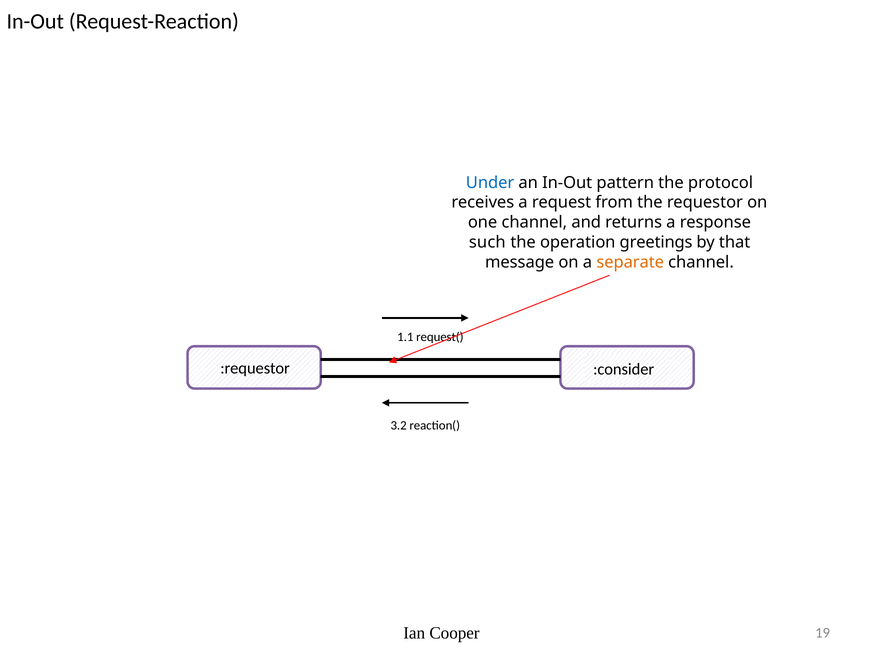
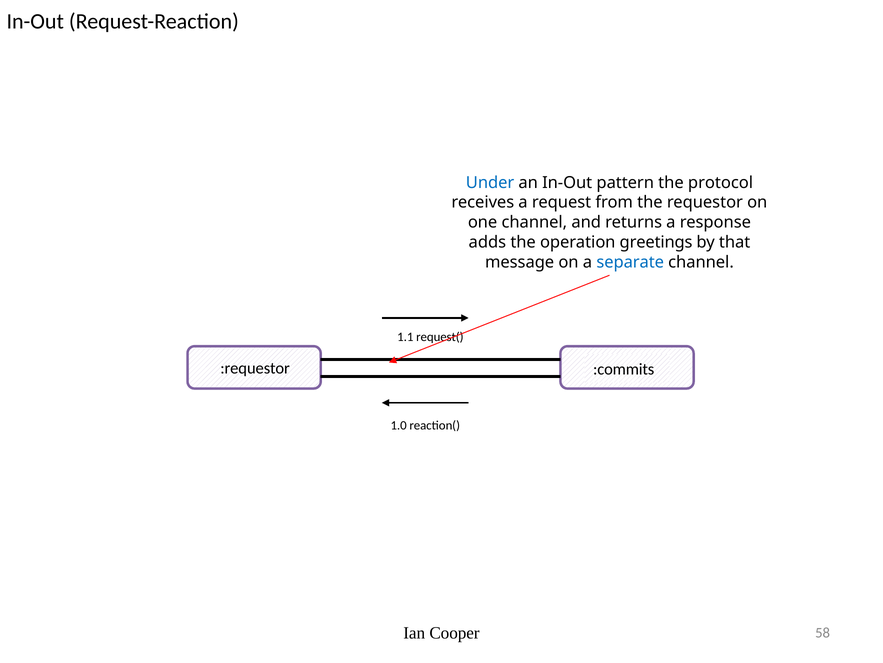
such: such -> adds
separate colour: orange -> blue
:consider: :consider -> :commits
3.2: 3.2 -> 1.0
19: 19 -> 58
